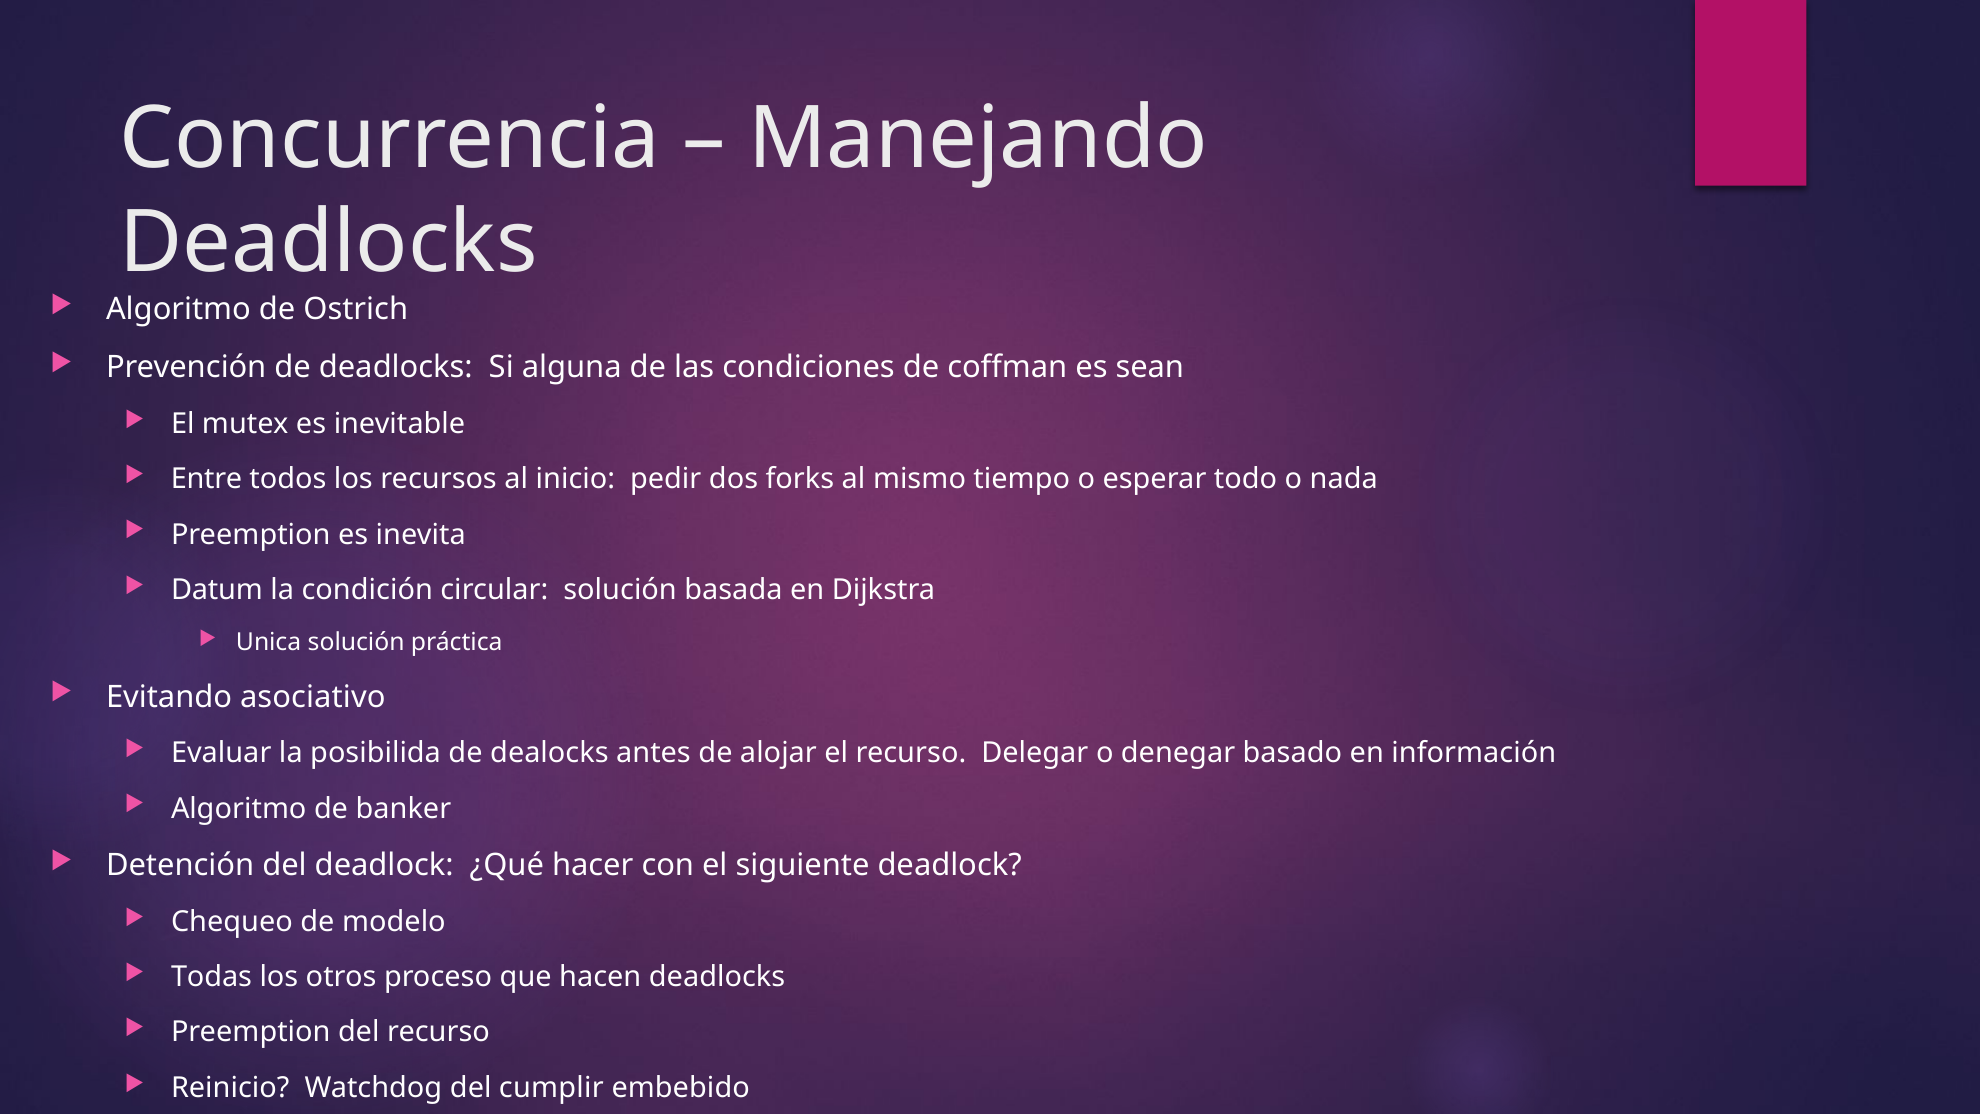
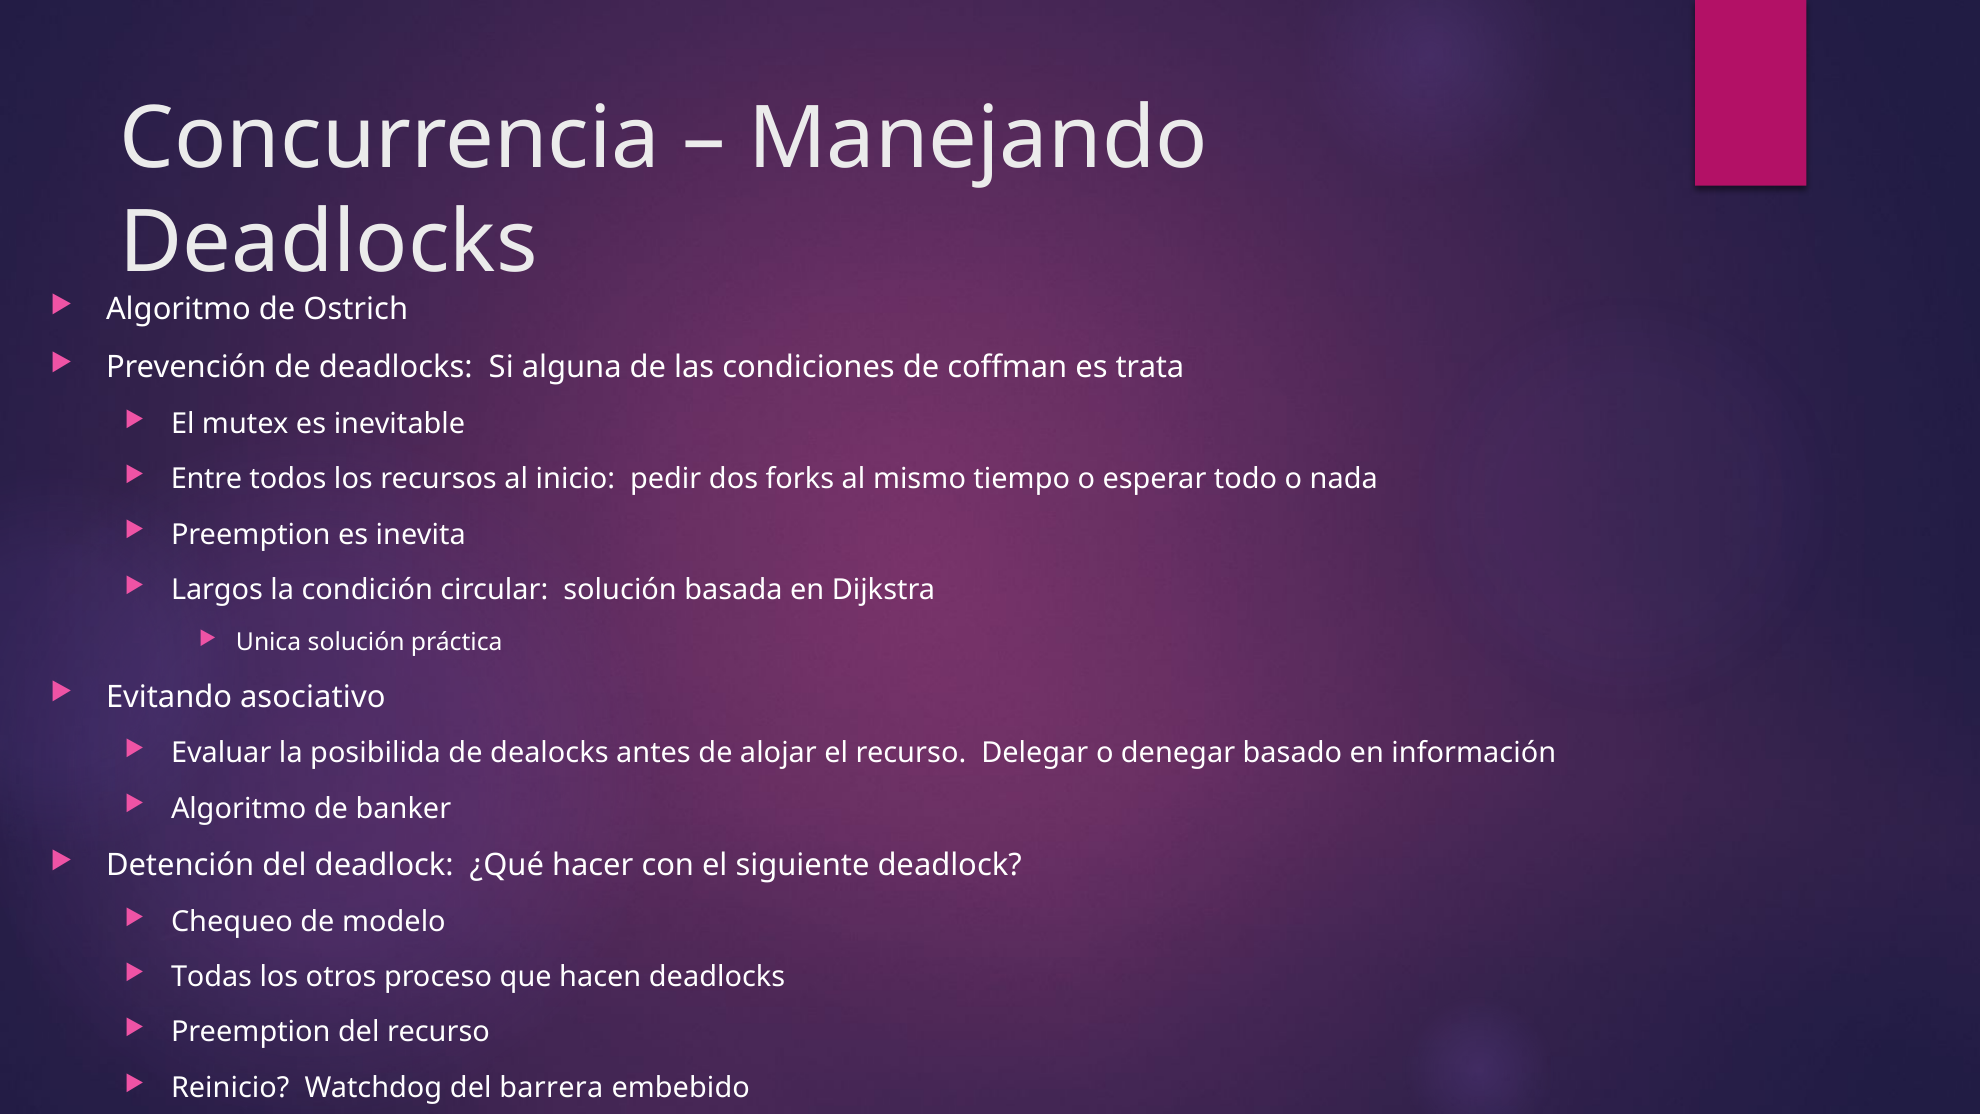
sean: sean -> trata
Datum: Datum -> Largos
cumplir: cumplir -> barrera
